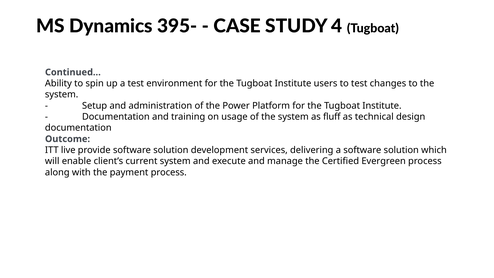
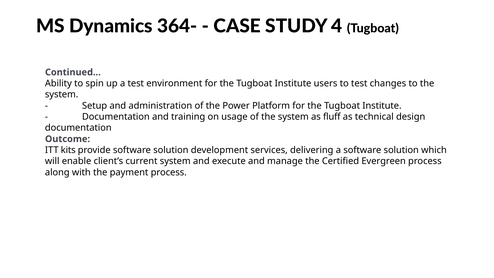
395-: 395- -> 364-
live: live -> kits
